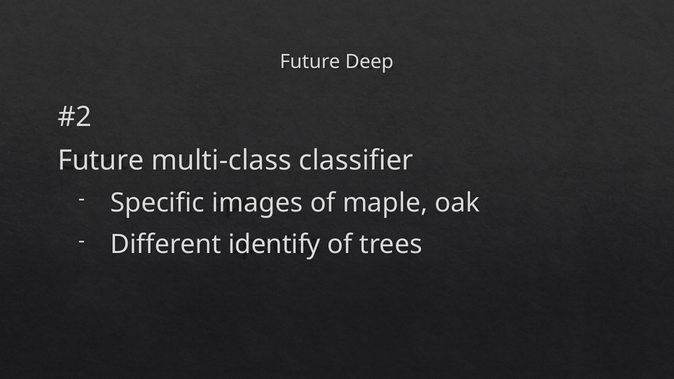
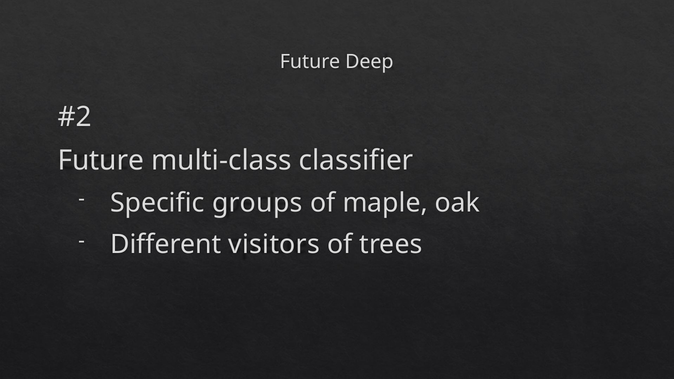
images: images -> groups
identify: identify -> visitors
